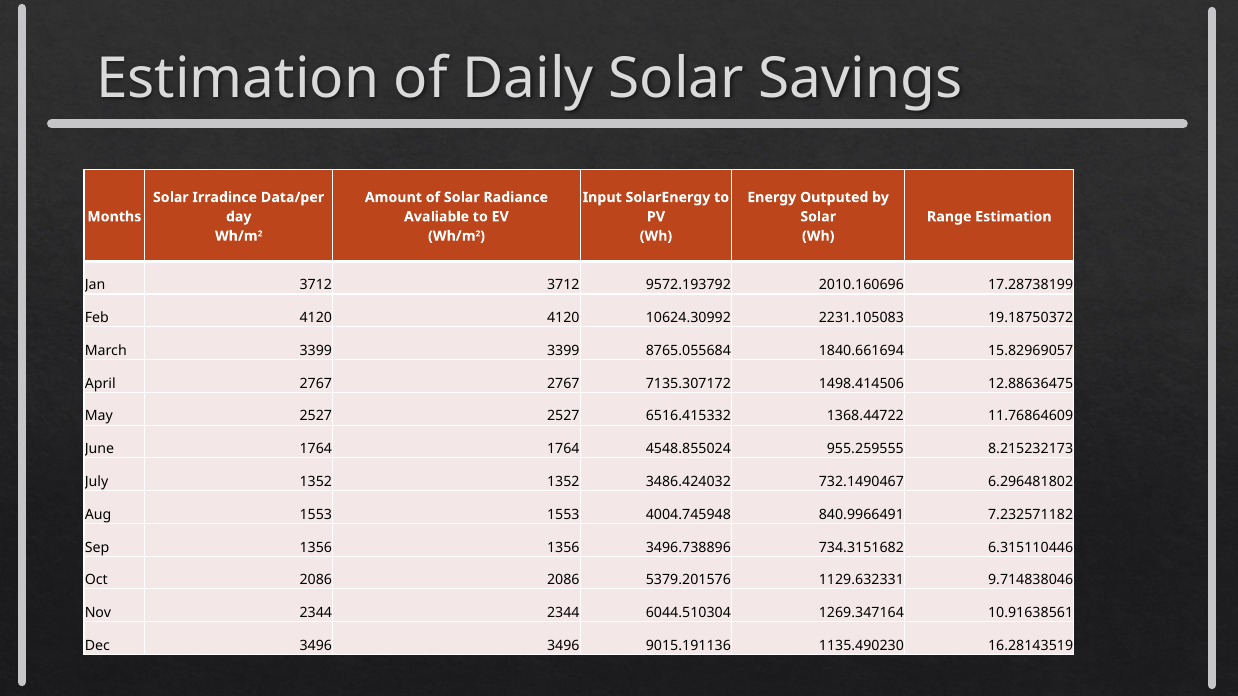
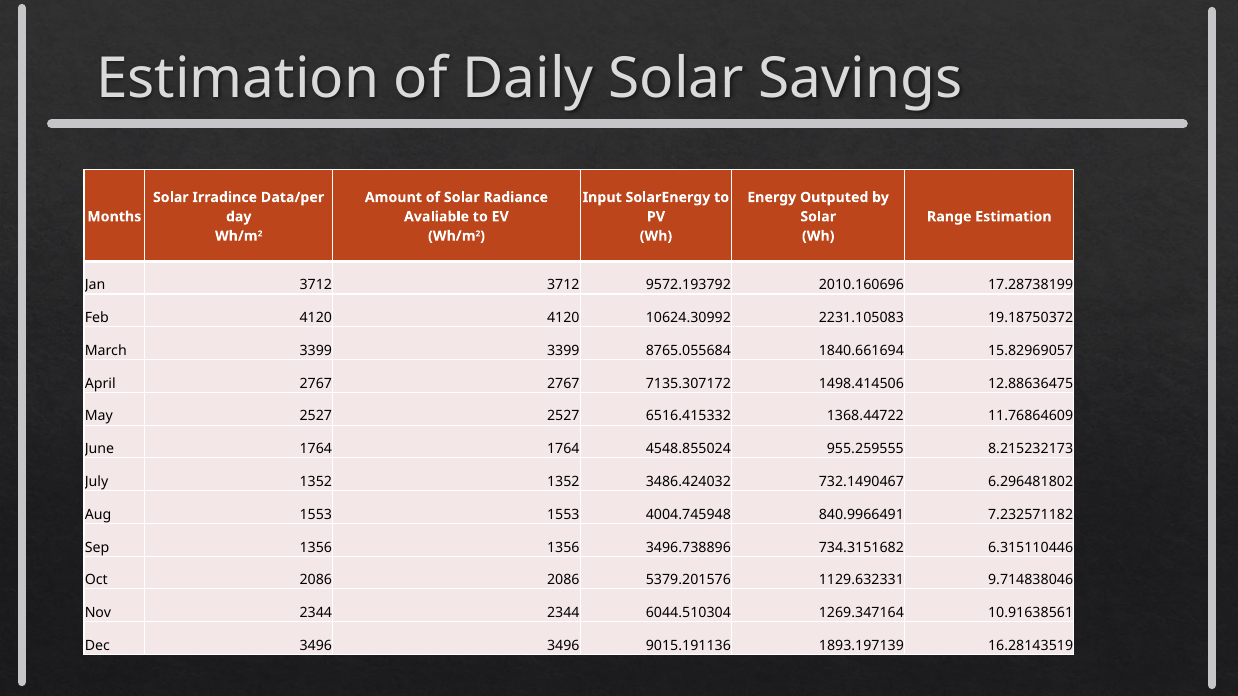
1135.490230: 1135.490230 -> 1893.197139
